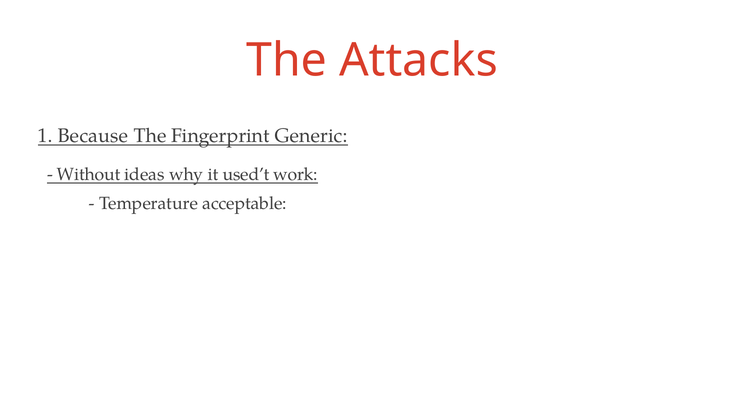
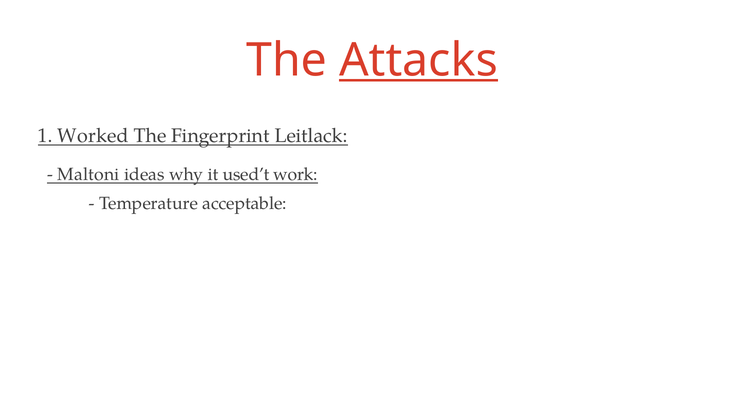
Attacks underline: none -> present
Because: Because -> Worked
Generic: Generic -> Leitlack
Without: Without -> Maltoni
